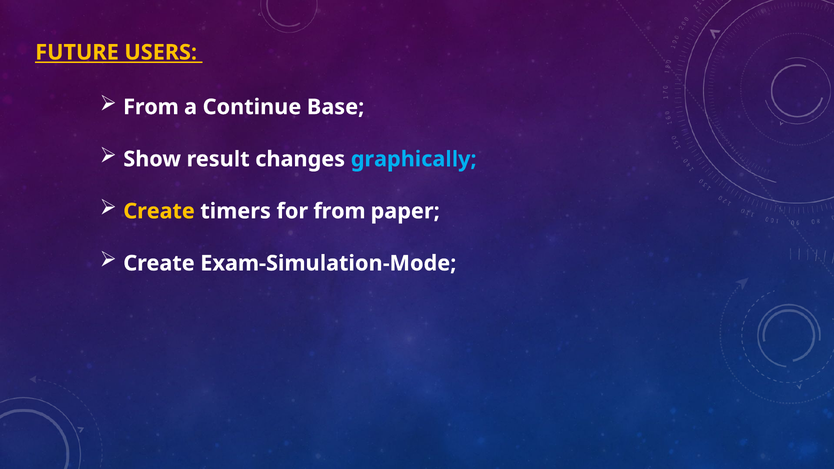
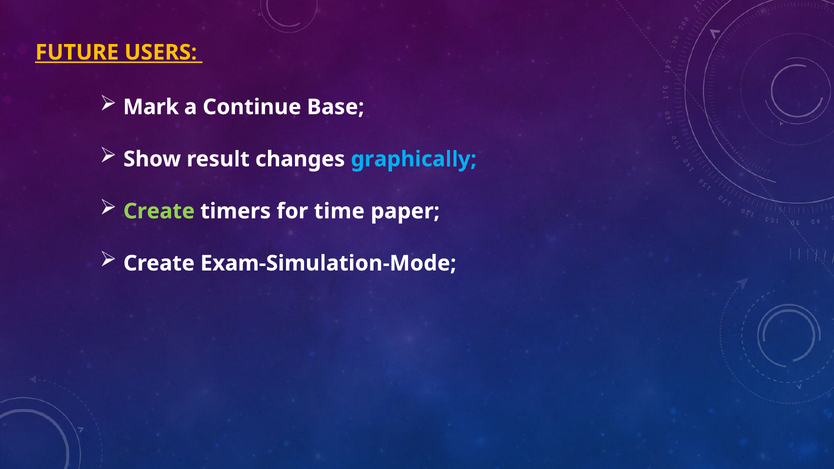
From at (151, 107): From -> Mark
Create at (159, 211) colour: yellow -> light green
for from: from -> time
